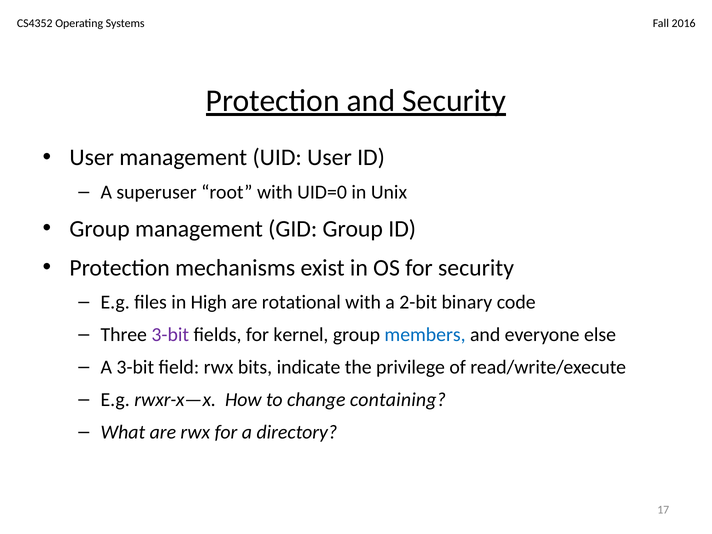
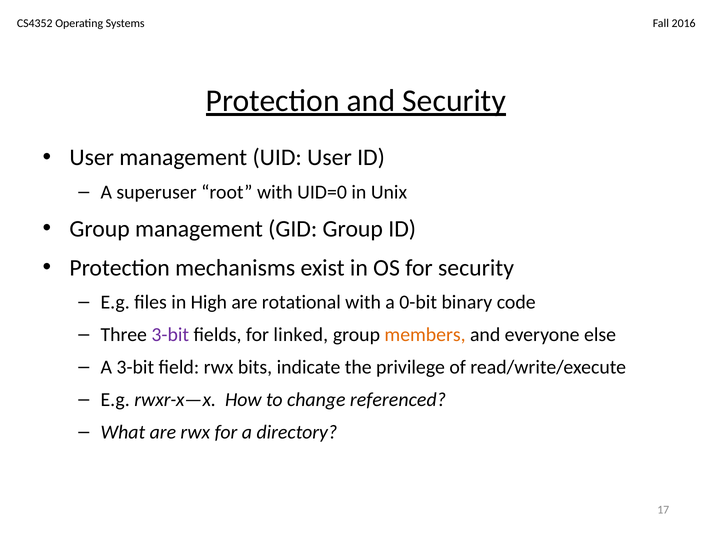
2-bit: 2-bit -> 0-bit
kernel: kernel -> linked
members colour: blue -> orange
containing: containing -> referenced
